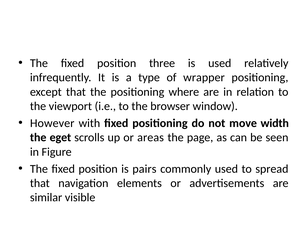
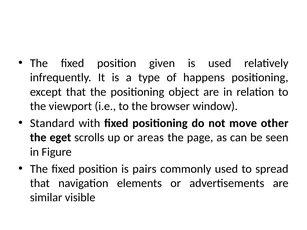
three: three -> given
wrapper: wrapper -> happens
where: where -> object
However: However -> Standard
width: width -> other
